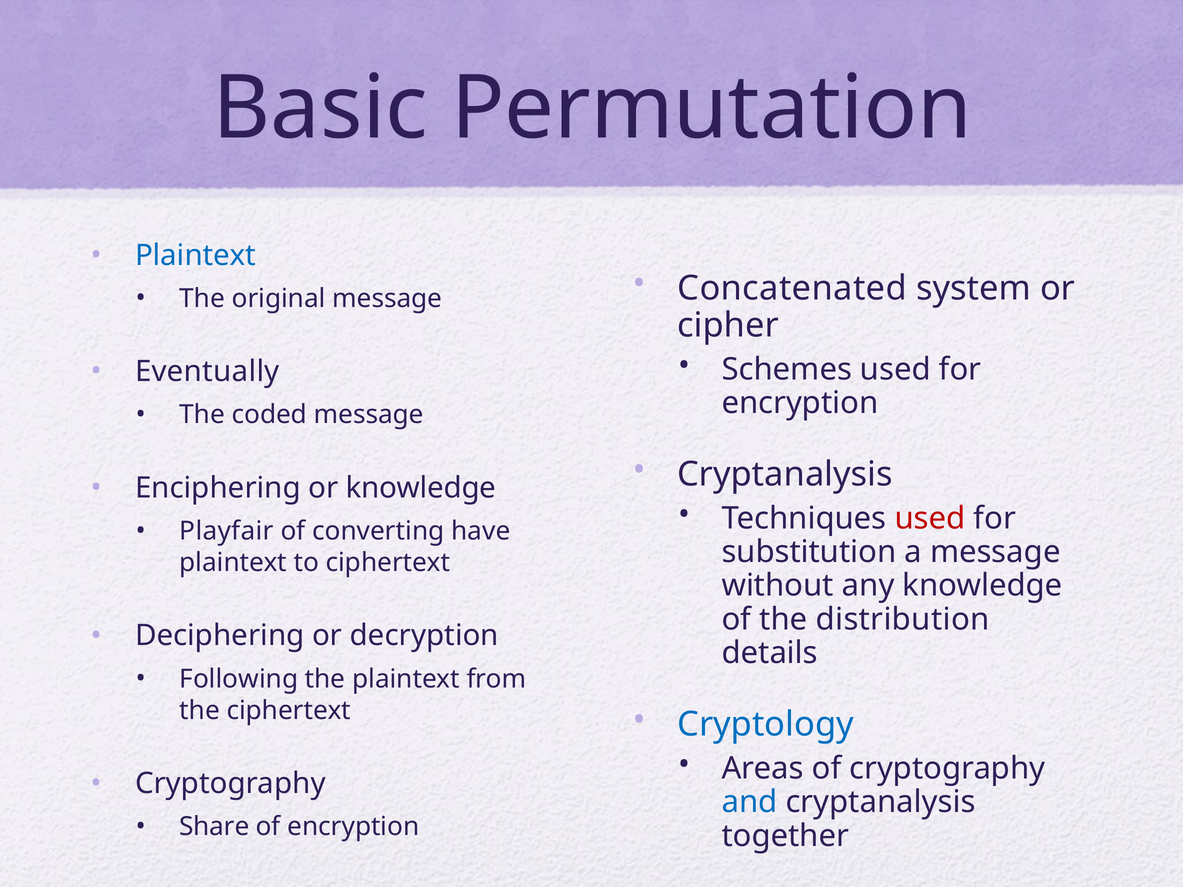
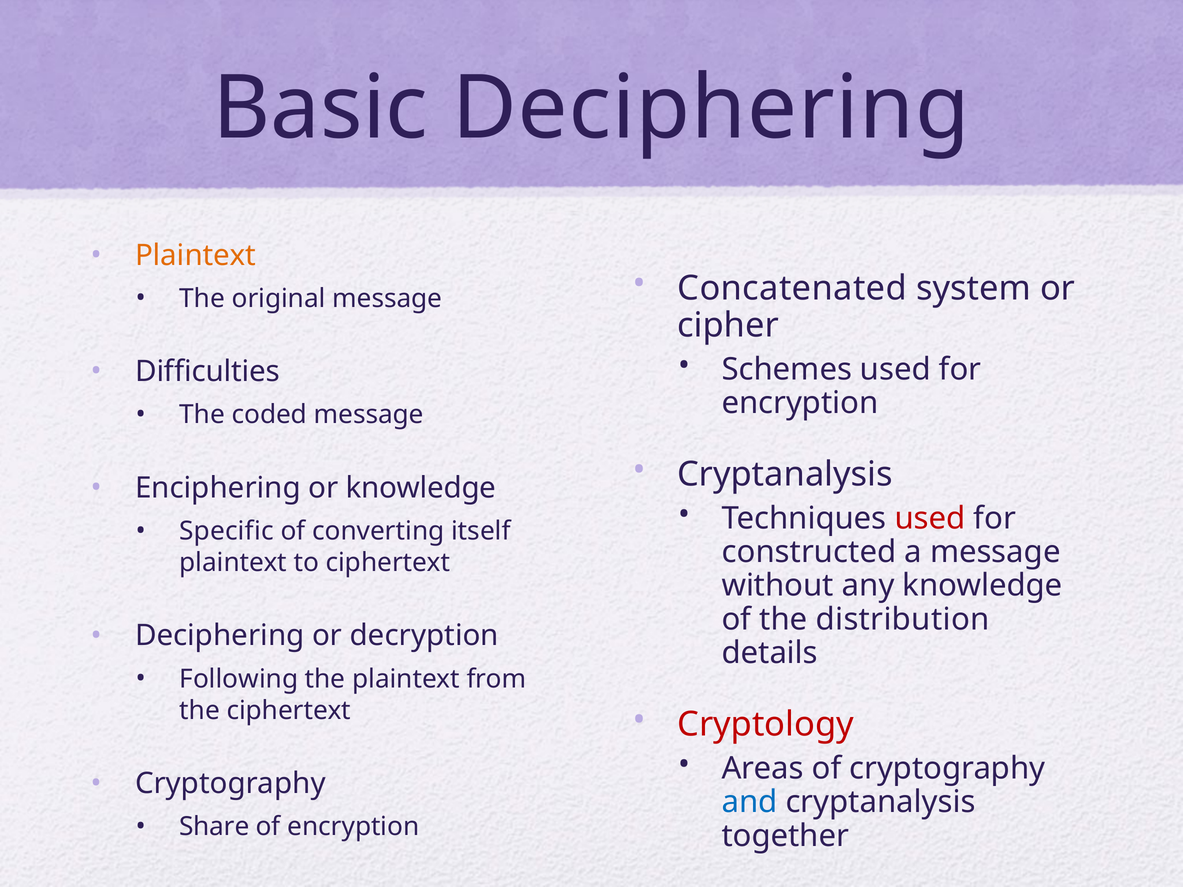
Basic Permutation: Permutation -> Deciphering
Plaintext at (196, 255) colour: blue -> orange
Eventually: Eventually -> Difficulties
Playfair: Playfair -> Specific
have: have -> itself
substitution: substitution -> constructed
Cryptology colour: blue -> red
